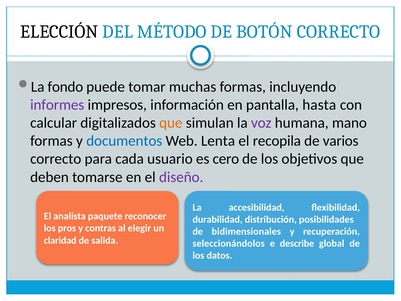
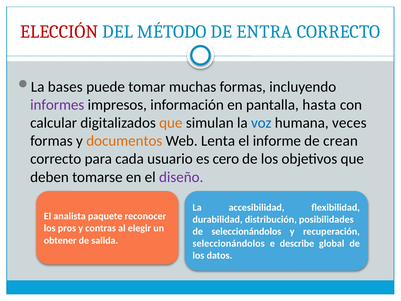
ELECCIÓN colour: black -> red
BOTÓN: BOTÓN -> ENTRA
fondo: fondo -> bases
voz colour: purple -> blue
mano: mano -> veces
documentos colour: blue -> orange
recopila: recopila -> informe
varios: varios -> crean
de bidimensionales: bidimensionales -> seleccionándolos
claridad: claridad -> obtener
